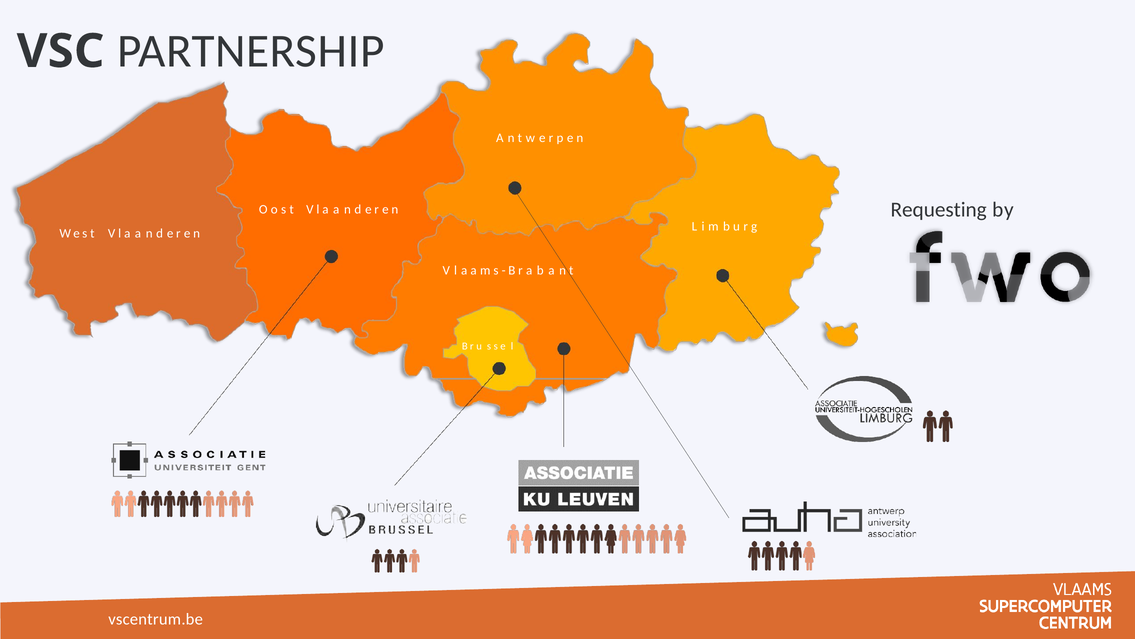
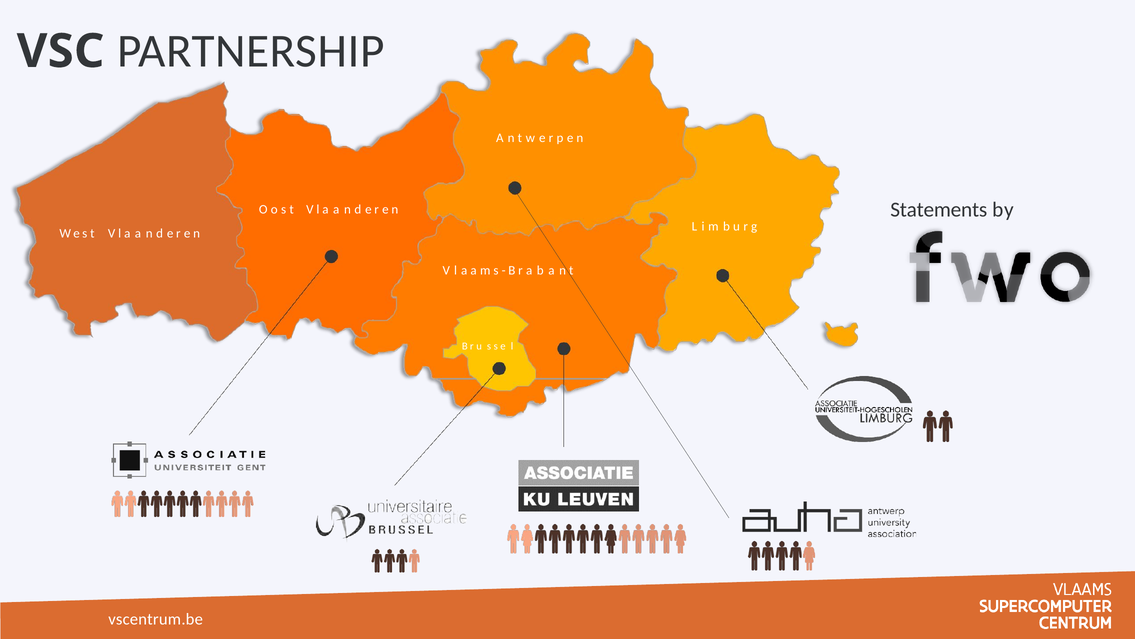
Requesting: Requesting -> Statements
